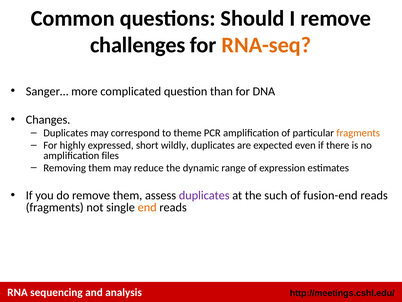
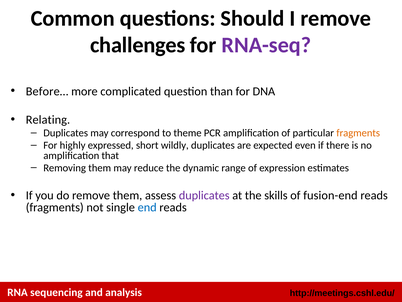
RNA-seq colour: orange -> purple
Sanger…: Sanger… -> Before…
Changes: Changes -> Relating
files: files -> that
such: such -> skills
end colour: orange -> blue
